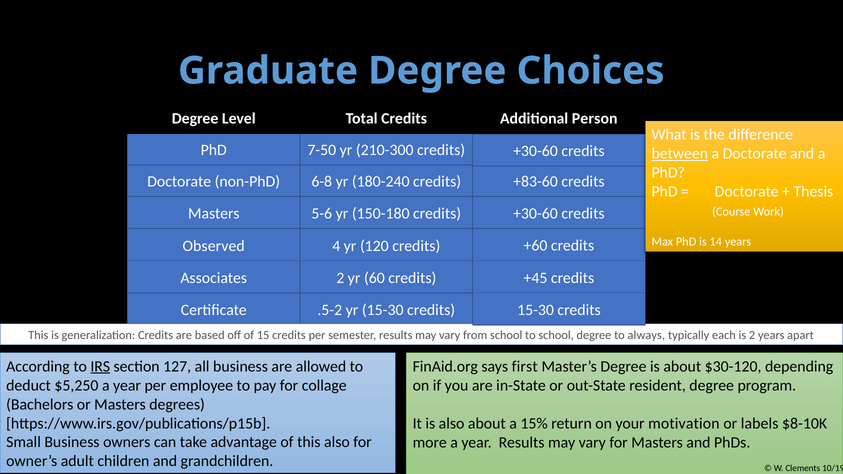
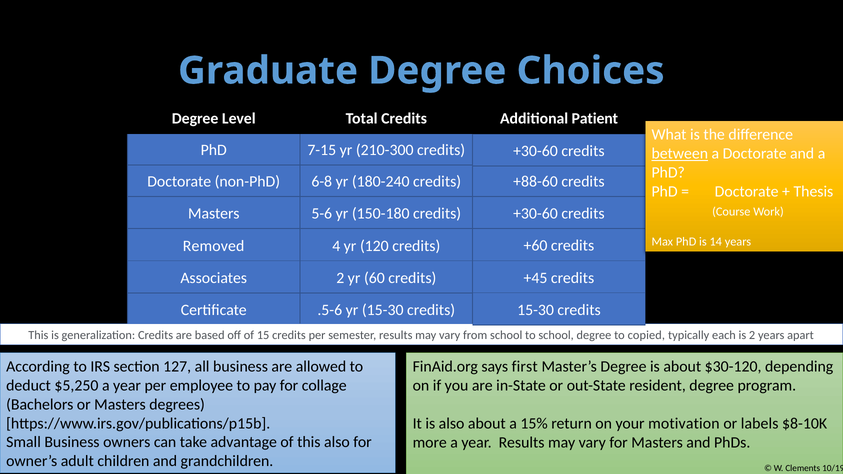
Person: Person -> Patient
7-50: 7-50 -> 7-15
+83-60: +83-60 -> +88-60
Observed: Observed -> Removed
.5-2: .5-2 -> .5-6
always: always -> copied
IRS underline: present -> none
